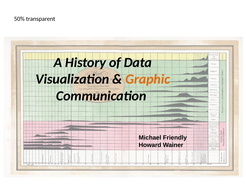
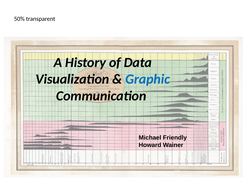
Graphic colour: orange -> blue
